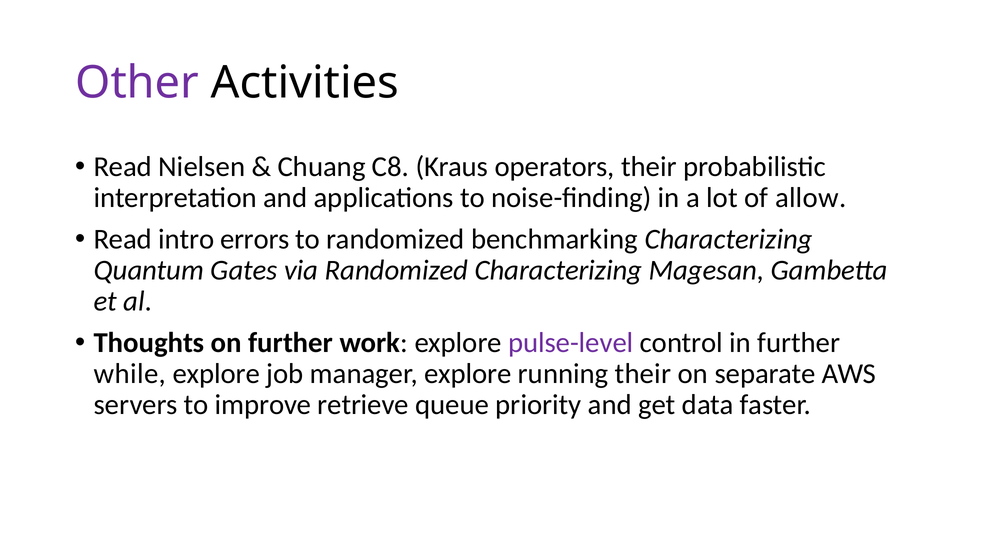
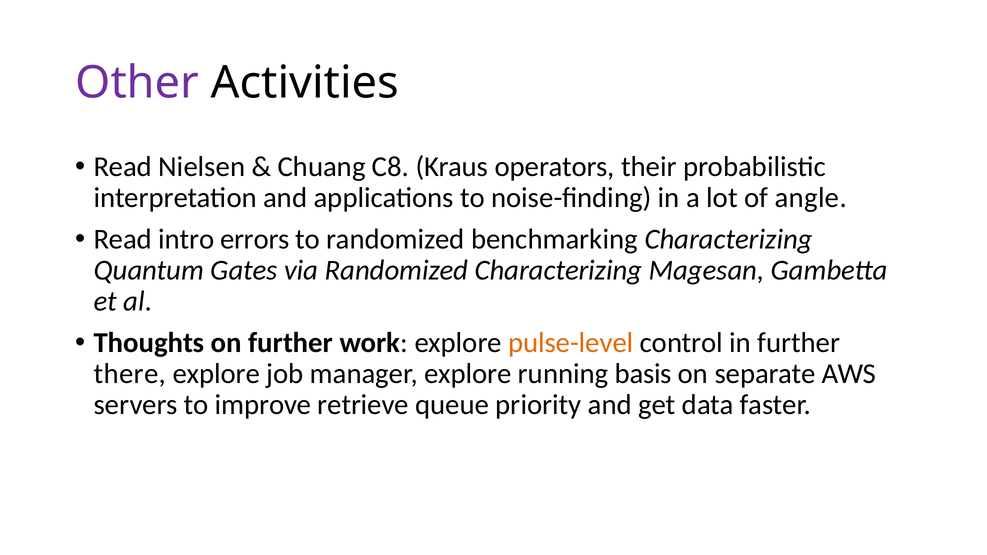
allow: allow -> angle
pulse-level colour: purple -> orange
while: while -> there
running their: their -> basis
